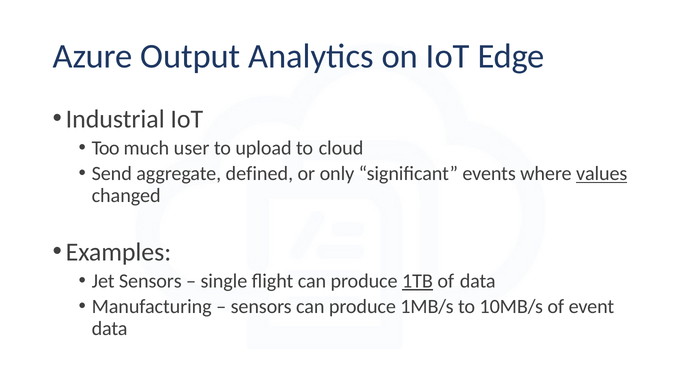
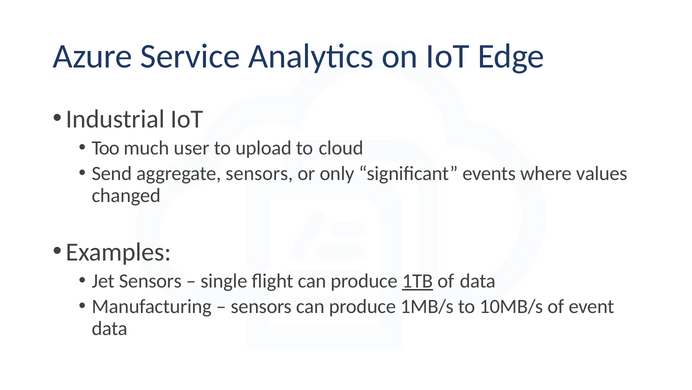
Output: Output -> Service
aggregate defined: defined -> sensors
values underline: present -> none
